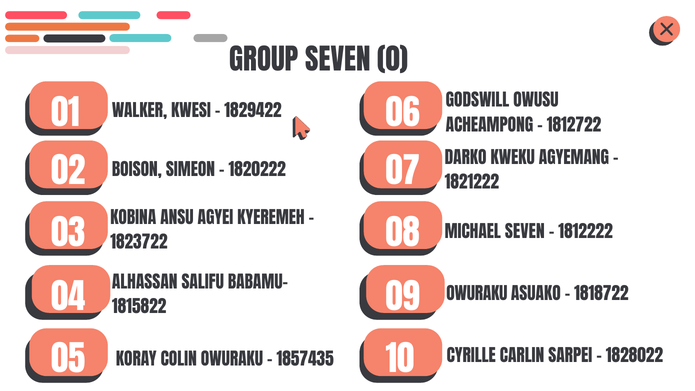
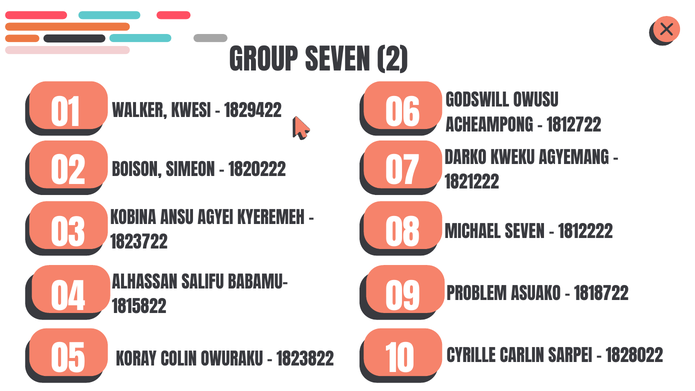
0: 0 -> 2
OWURAKU at (477, 294): OWURAKU -> PROBLEM
1857435: 1857435 -> 1823822
